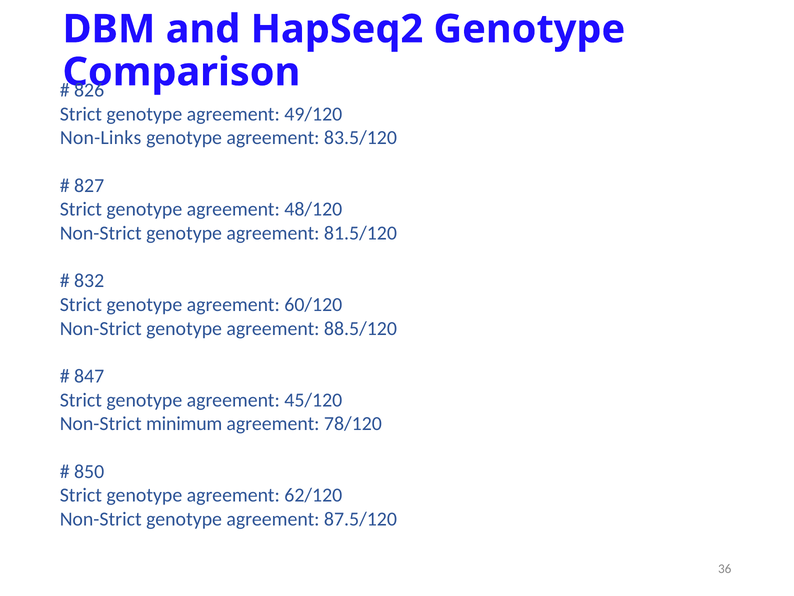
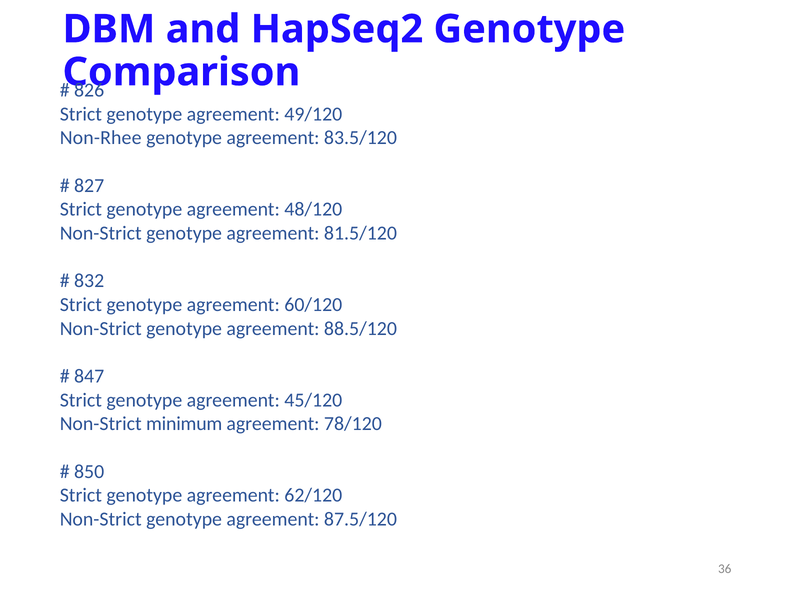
Non-Links: Non-Links -> Non-Rhee
